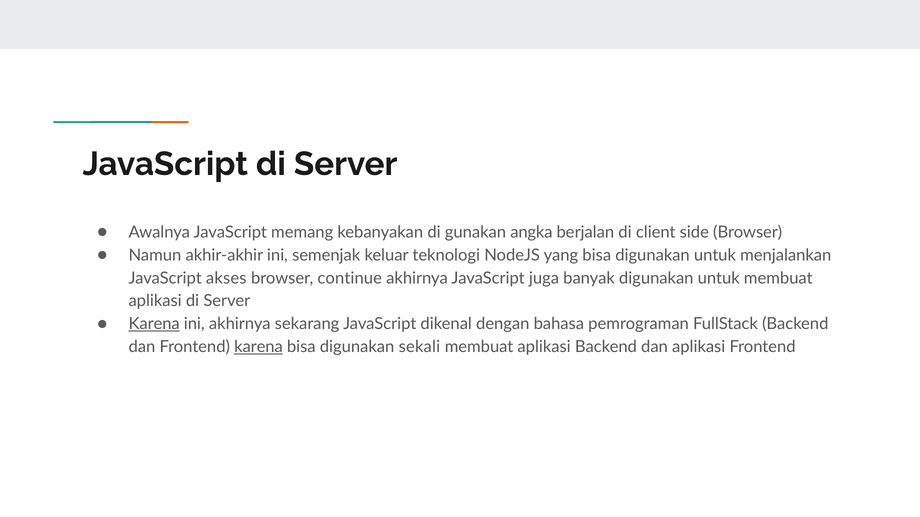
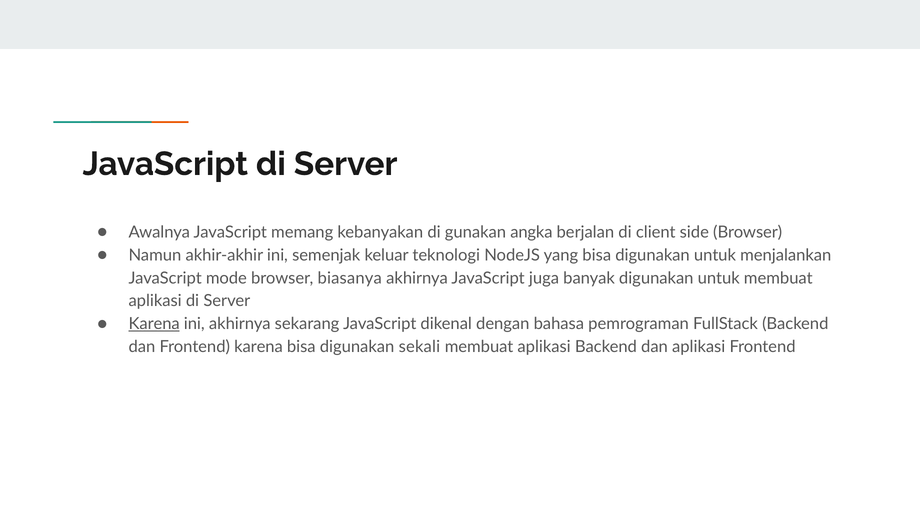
akses: akses -> mode
continue: continue -> biasanya
karena at (259, 347) underline: present -> none
